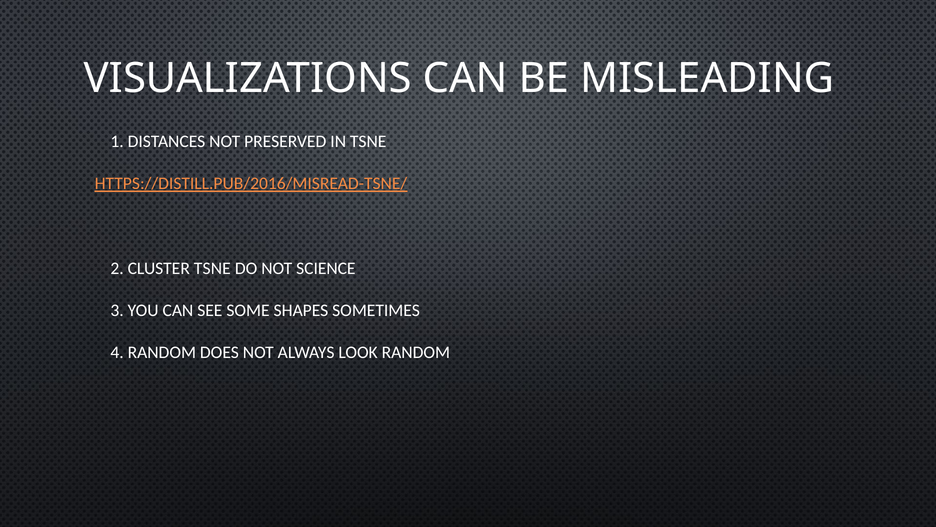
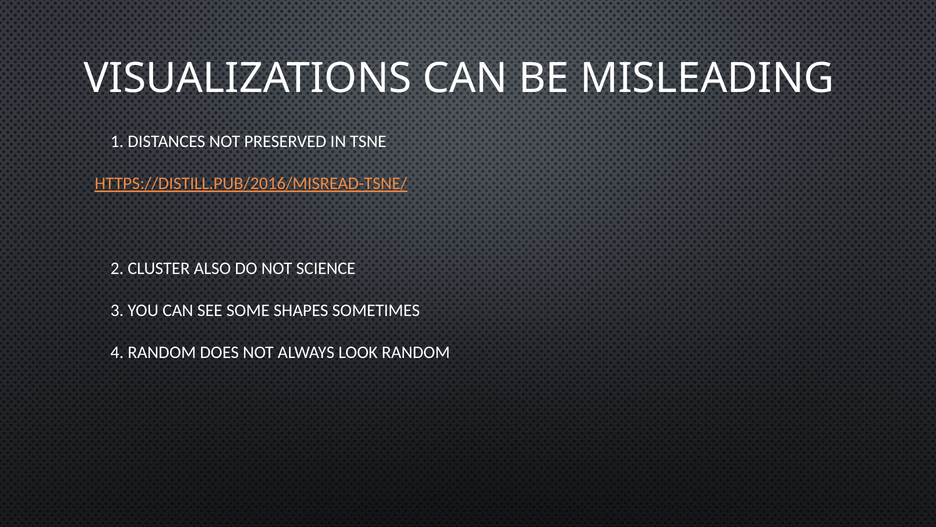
CLUSTER TSNE: TSNE -> ALSO
